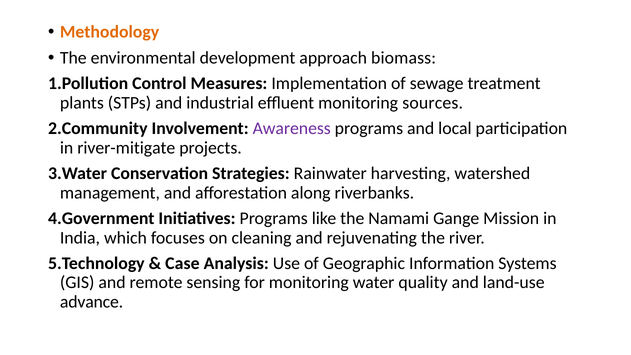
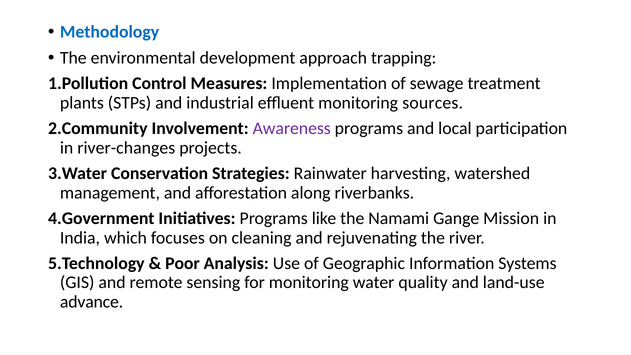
Methodology colour: orange -> blue
biomass: biomass -> trapping
river-mitigate: river-mitigate -> river-changes
Case: Case -> Poor
